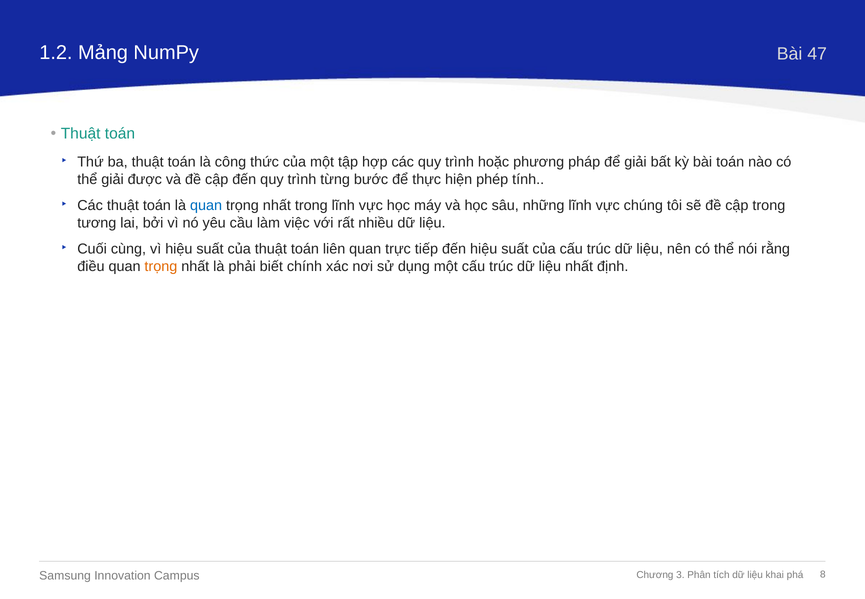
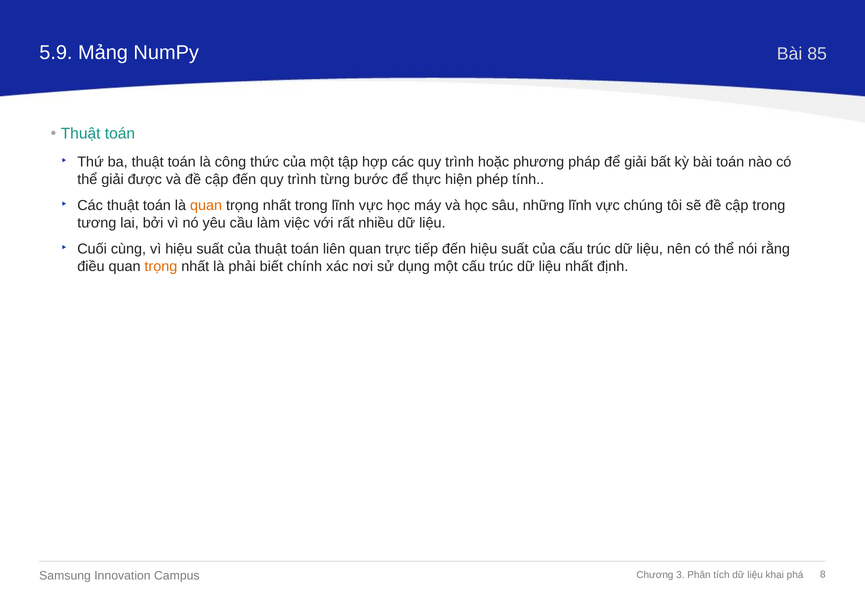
1.2: 1.2 -> 5.9
47: 47 -> 85
quan at (206, 206) colour: blue -> orange
